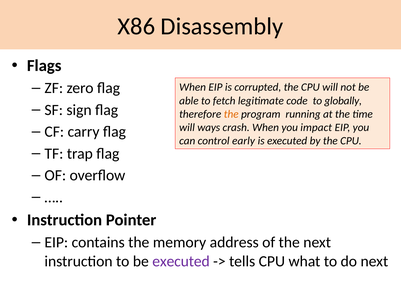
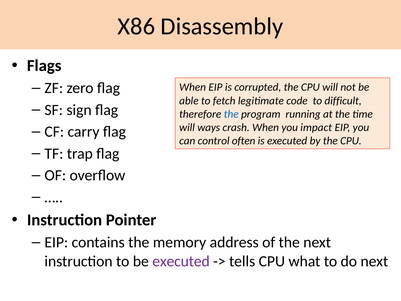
globally: globally -> difficult
the at (231, 114) colour: orange -> blue
early: early -> often
